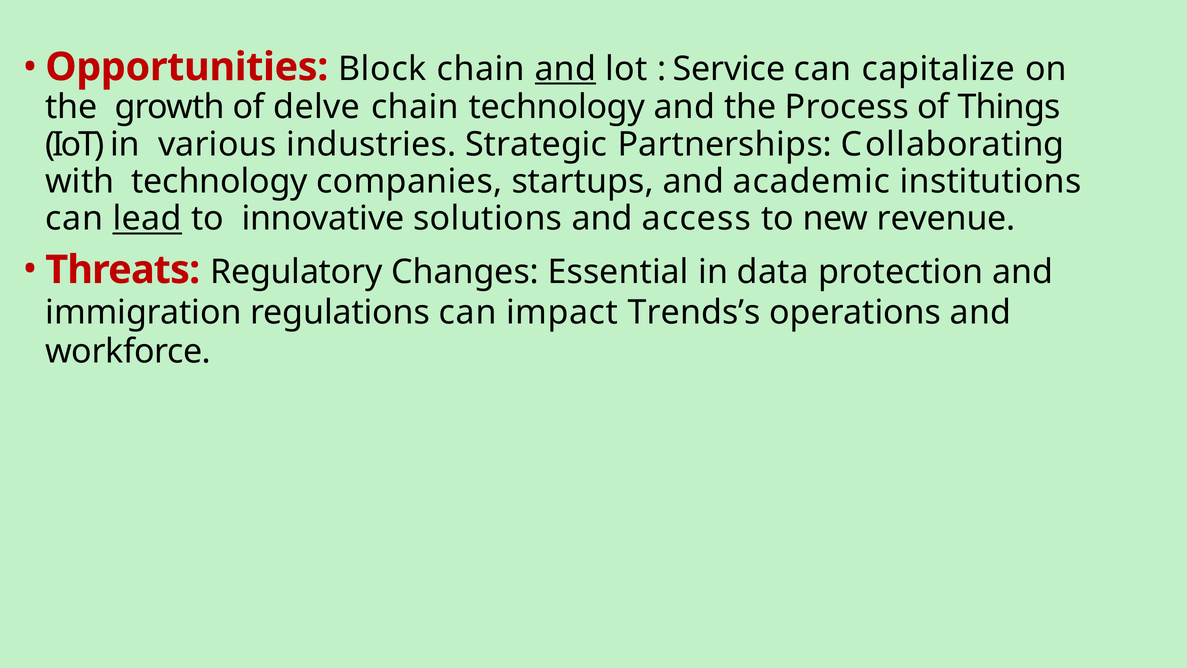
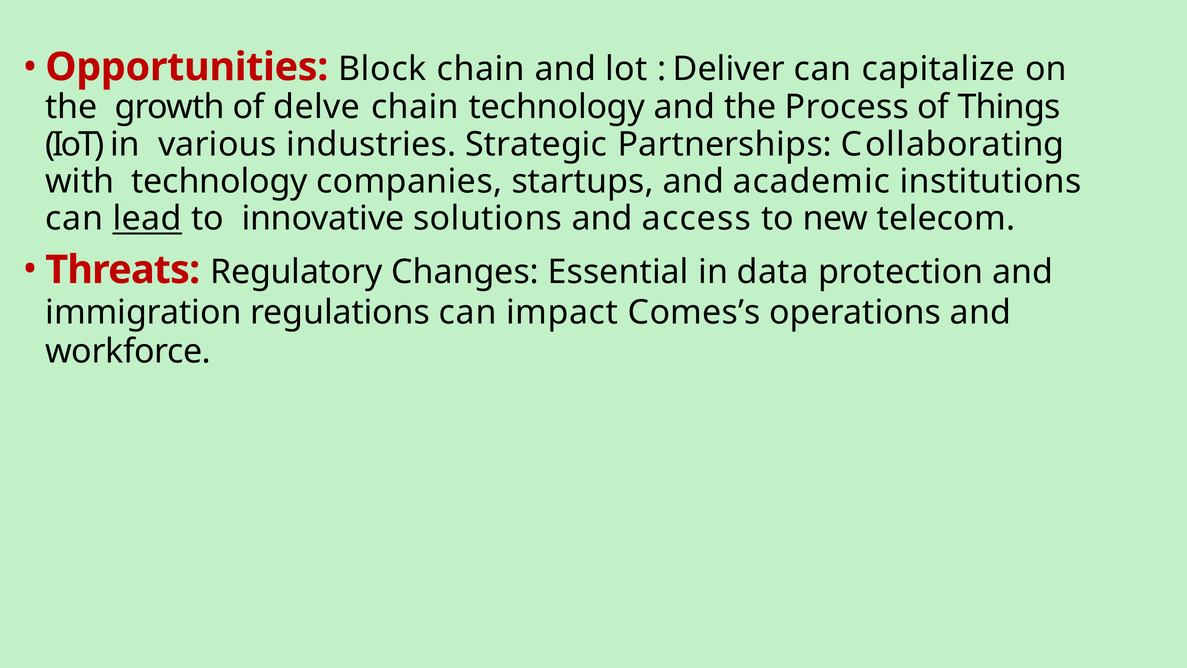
and at (565, 69) underline: present -> none
Service: Service -> Deliver
revenue: revenue -> telecom
Trends’s: Trends’s -> Comes’s
